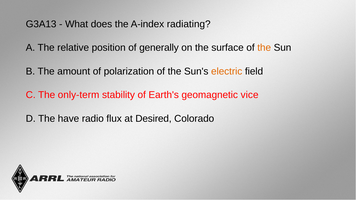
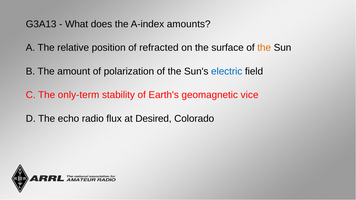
radiating: radiating -> amounts
generally: generally -> refracted
electric colour: orange -> blue
have: have -> echo
